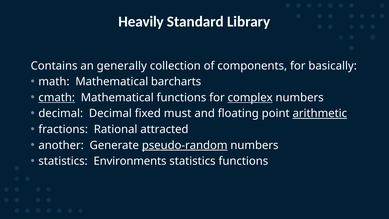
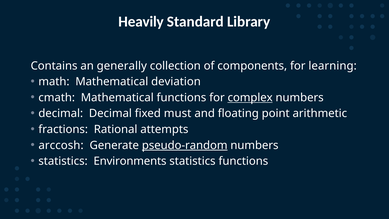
basically: basically -> learning
barcharts: barcharts -> deviation
cmath underline: present -> none
arithmetic underline: present -> none
attracted: attracted -> attempts
another: another -> arccosh
